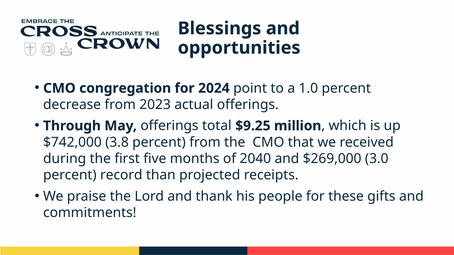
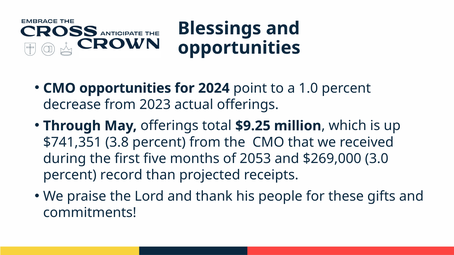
CMO congregation: congregation -> opportunities
$742,000: $742,000 -> $741,351
2040: 2040 -> 2053
